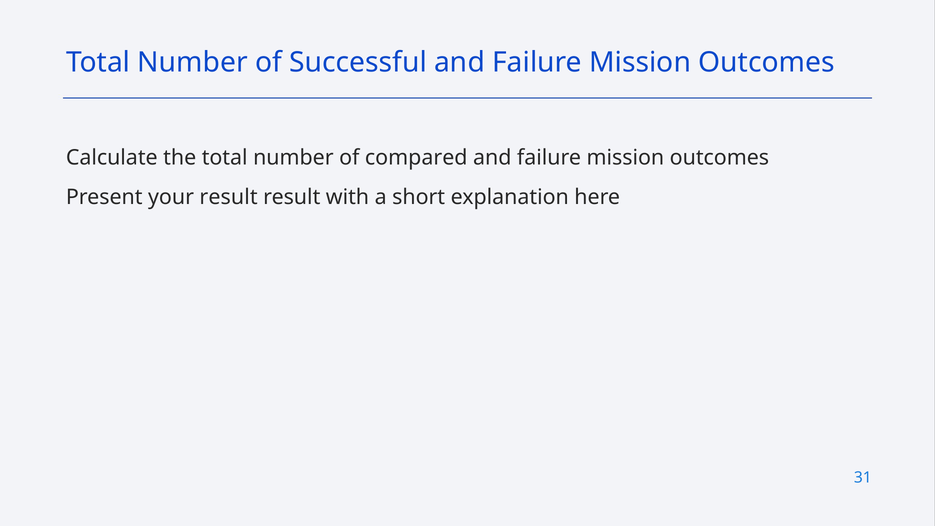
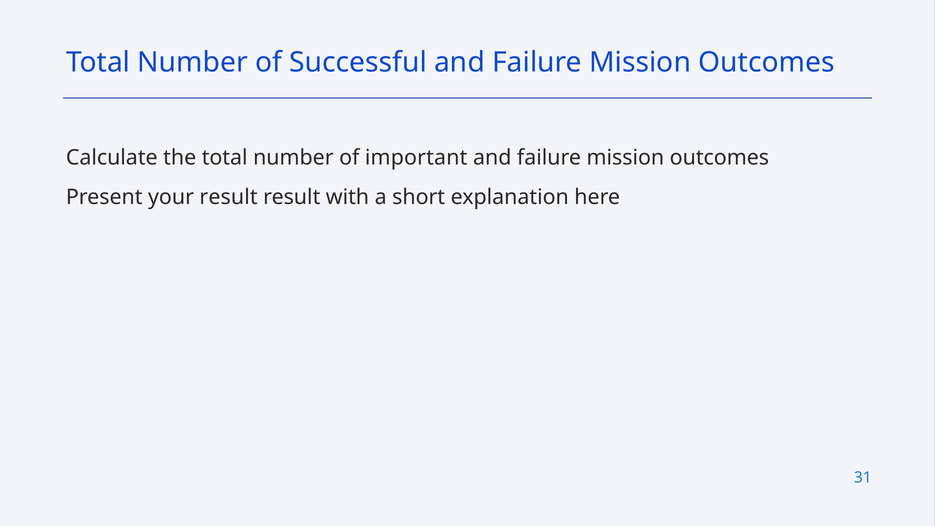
compared: compared -> important
